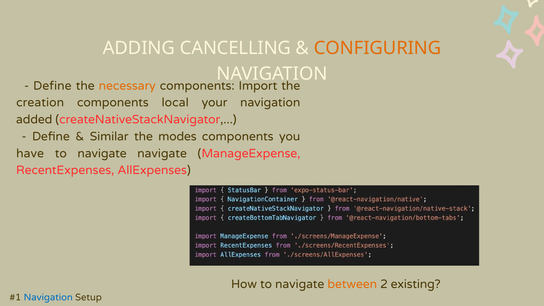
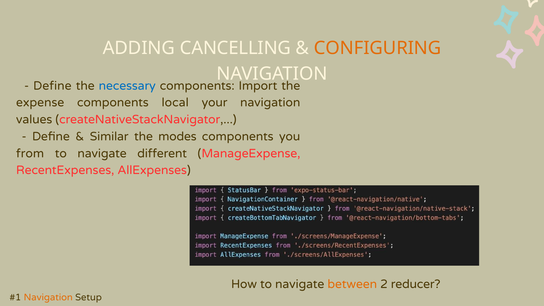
necessary colour: orange -> blue
creation: creation -> expense
added: added -> values
have: have -> from
navigate navigate: navigate -> different
existing: existing -> reducer
Navigation at (48, 297) colour: blue -> orange
